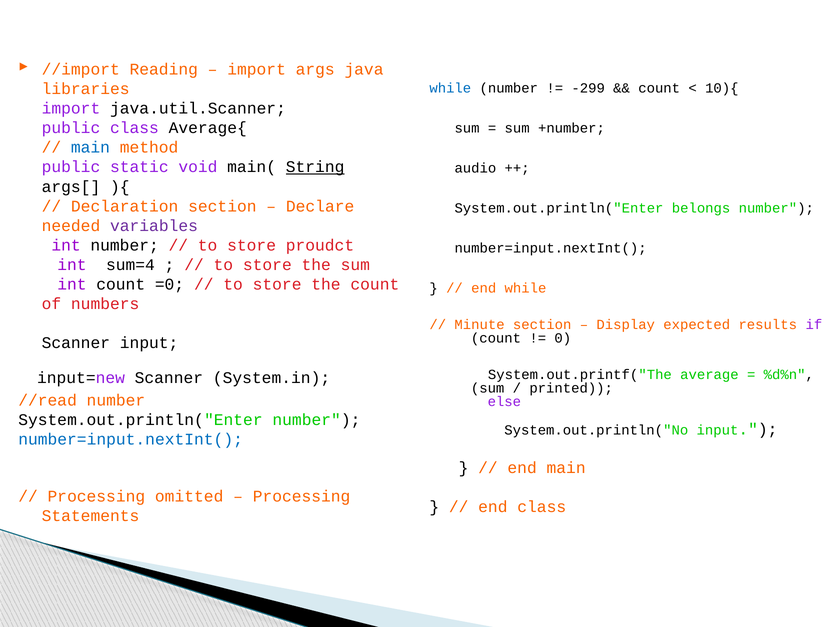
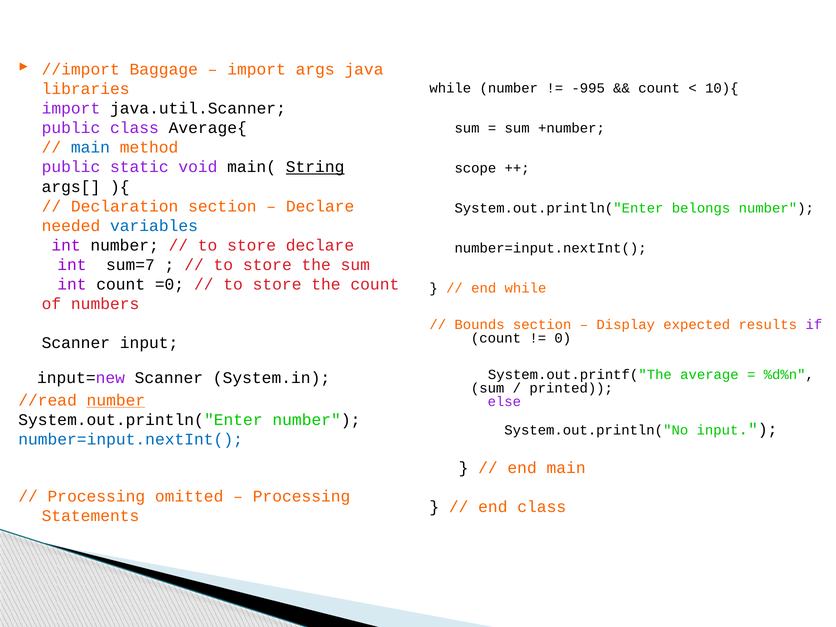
Reading: Reading -> Baggage
while at (450, 88) colour: blue -> black
-299: -299 -> -995
audio: audio -> scope
variables colour: purple -> blue
store proudct: proudct -> declare
sum=4: sum=4 -> sum=7
Minute: Minute -> Bounds
number at (116, 400) underline: none -> present
